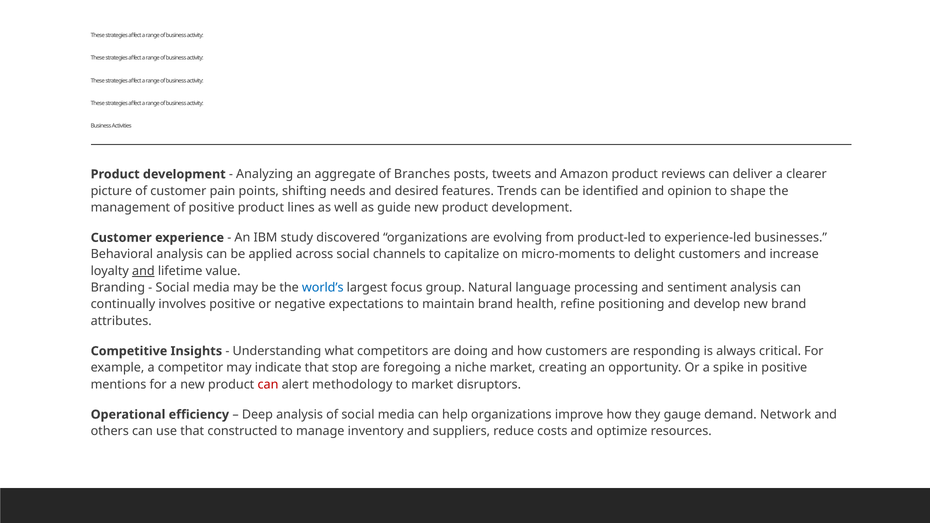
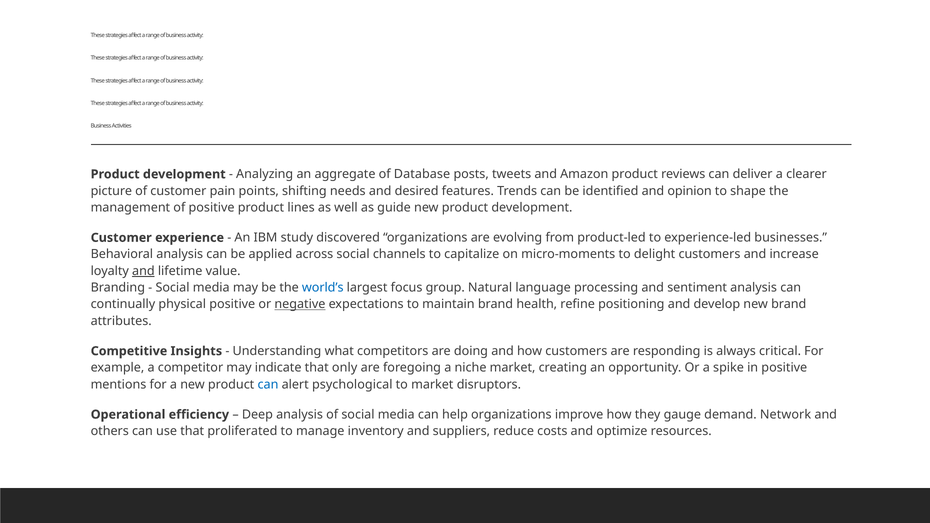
Branches: Branches -> Database
involves: involves -> physical
negative underline: none -> present
stop: stop -> only
can at (268, 384) colour: red -> blue
methodology: methodology -> psychological
constructed: constructed -> proliferated
